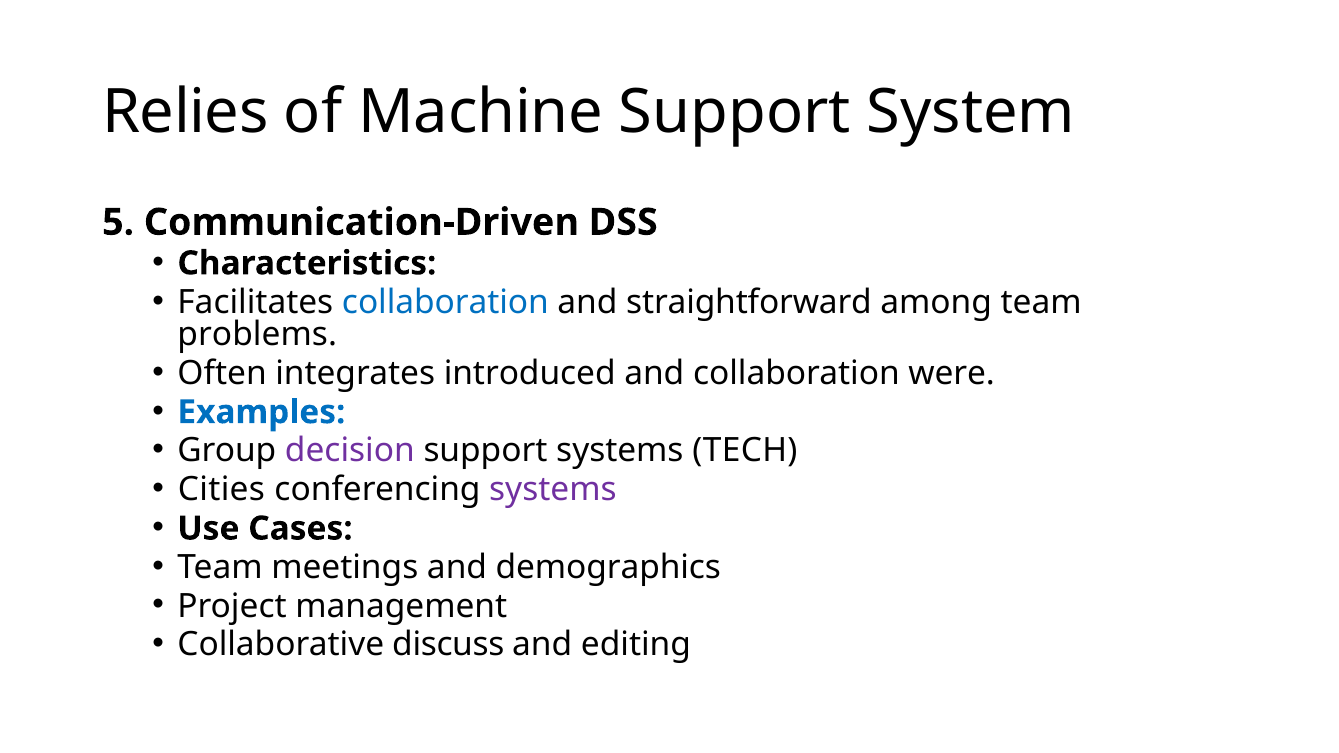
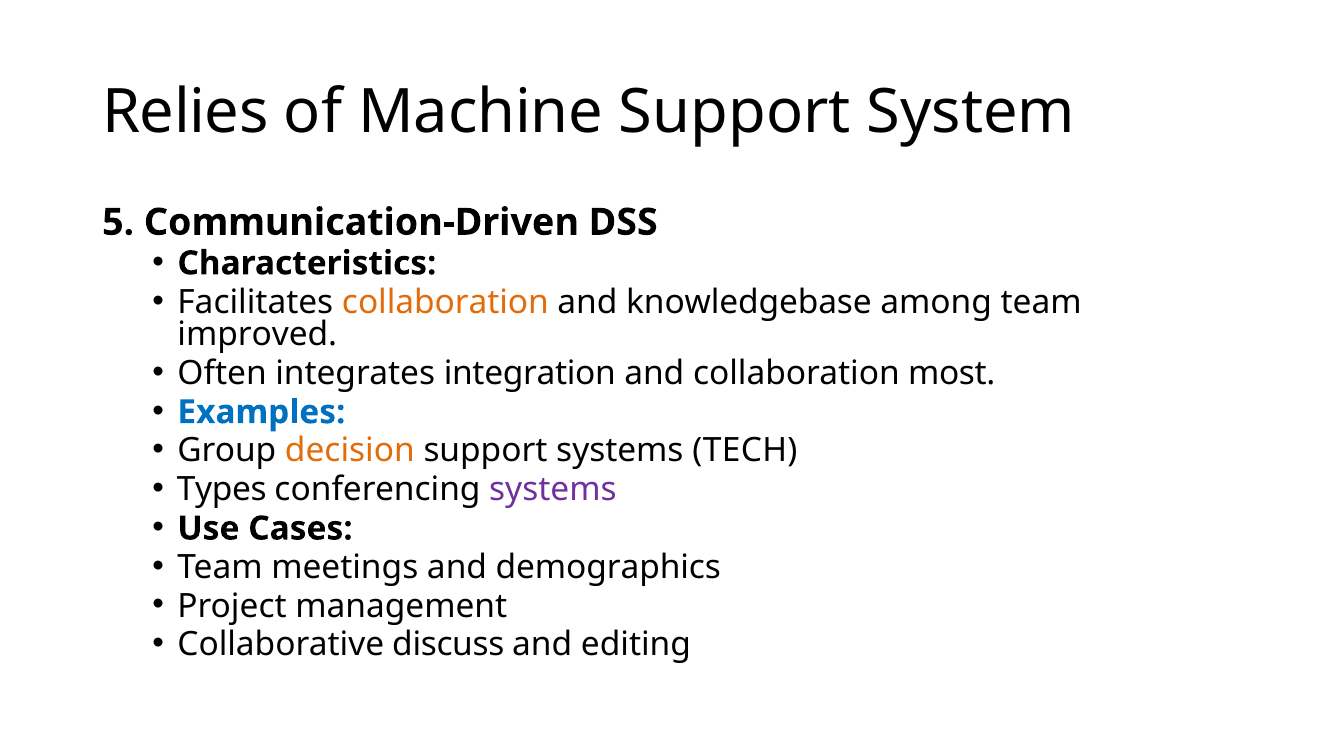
collaboration at (445, 302) colour: blue -> orange
straightforward: straightforward -> knowledgebase
problems: problems -> improved
introduced: introduced -> integration
were: were -> most
decision colour: purple -> orange
Cities: Cities -> Types
